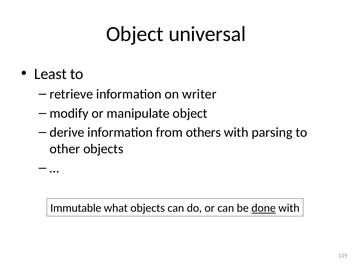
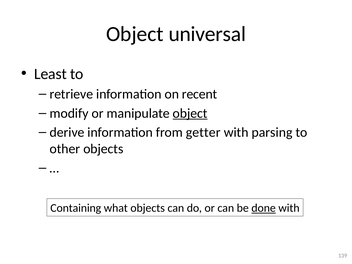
writer: writer -> recent
object at (190, 113) underline: none -> present
others: others -> getter
Immutable: Immutable -> Containing
